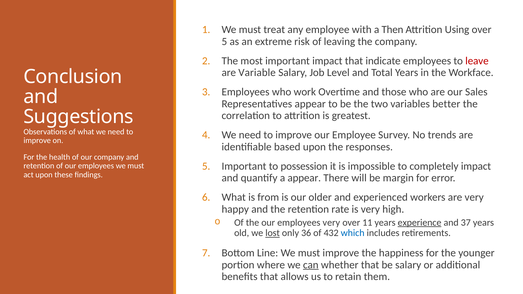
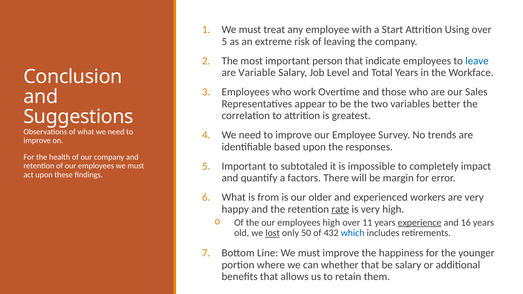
Then: Then -> Start
important impact: impact -> person
leave colour: red -> blue
possession: possession -> subtotaled
a appear: appear -> factors
rate underline: none -> present
employees very: very -> high
37: 37 -> 16
36: 36 -> 50
can underline: present -> none
